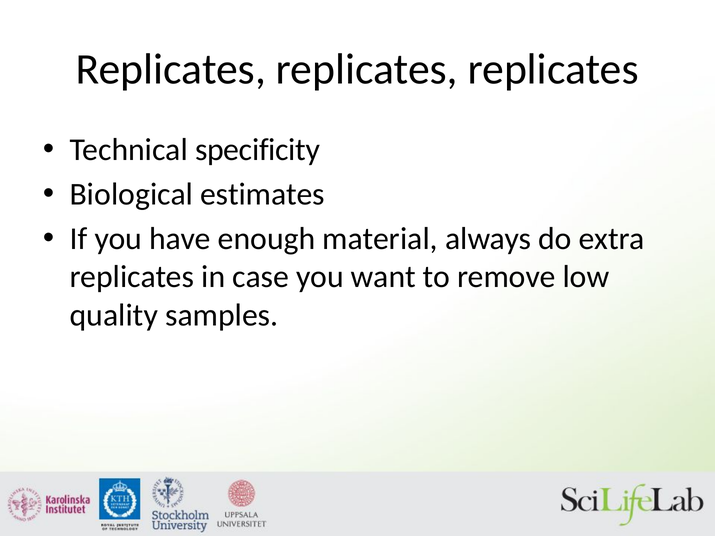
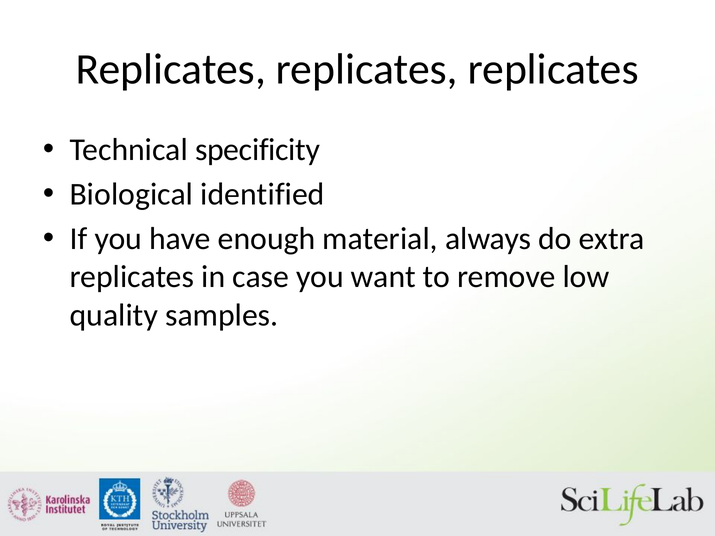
estimates: estimates -> identified
